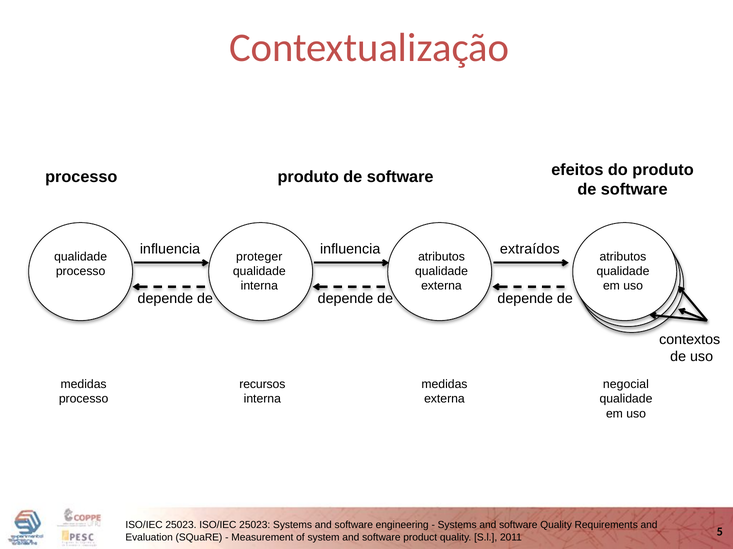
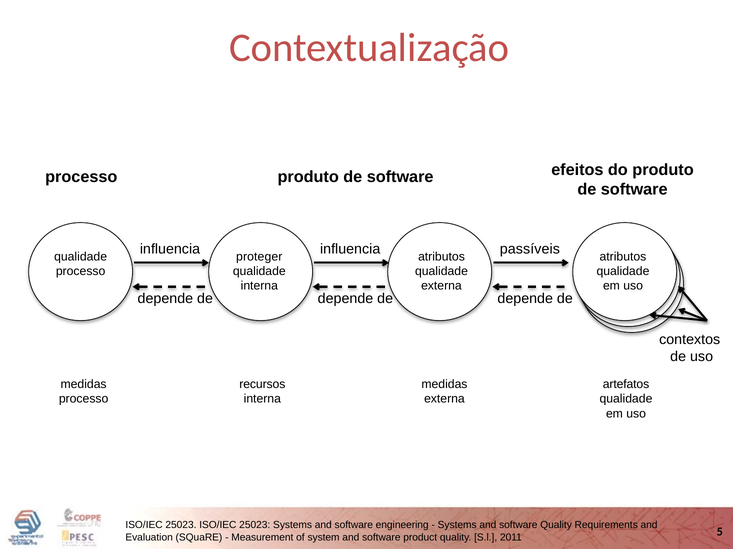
extraídos: extraídos -> passíveis
negocial: negocial -> artefatos
